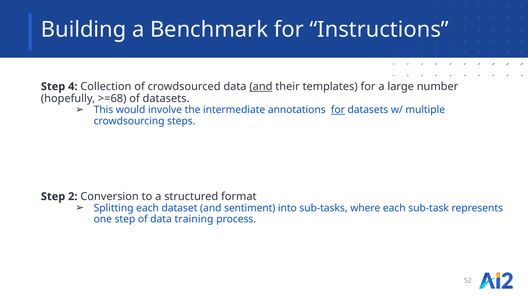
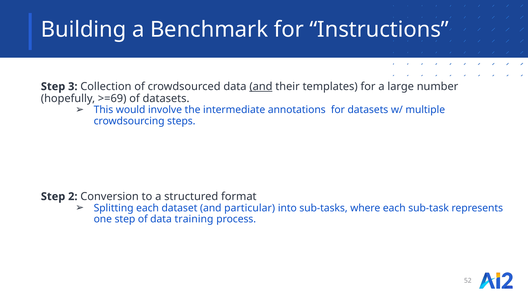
4: 4 -> 3
>=68: >=68 -> >=69
for at (338, 110) underline: present -> none
sentiment: sentiment -> particular
